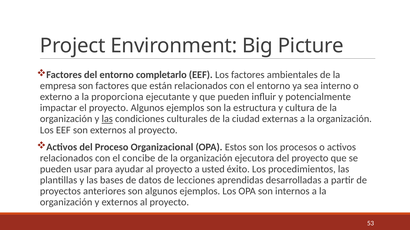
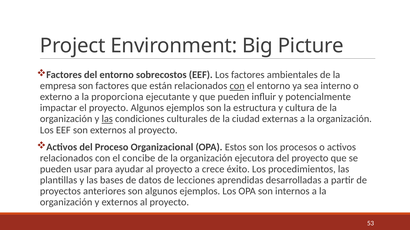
completarlo: completarlo -> sobrecostos
con at (237, 86) underline: none -> present
usted: usted -> crece
